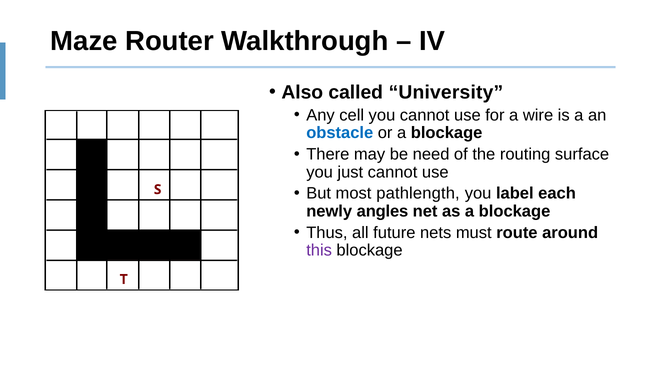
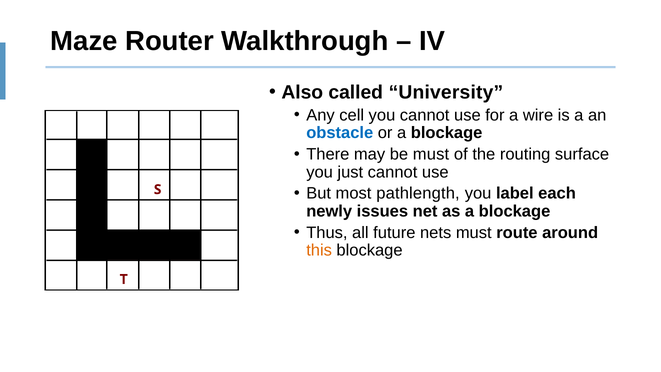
be need: need -> must
angles: angles -> issues
this colour: purple -> orange
